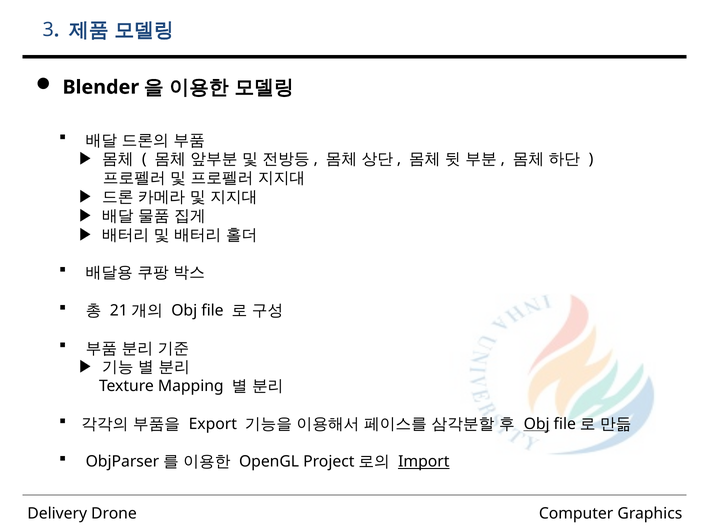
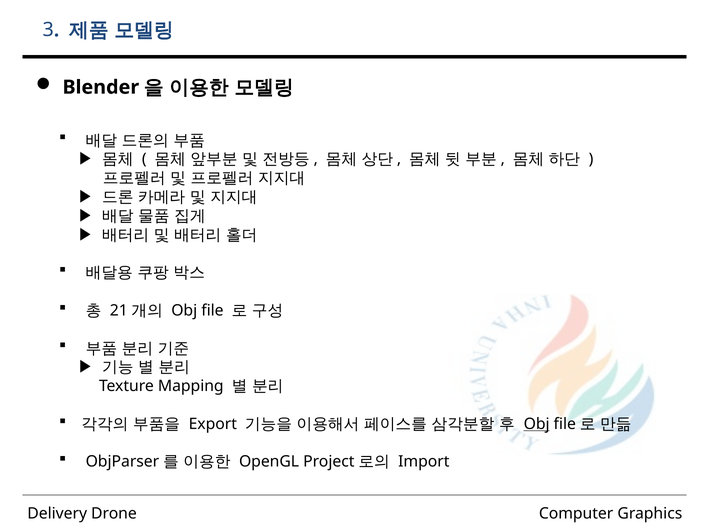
Import underline: present -> none
